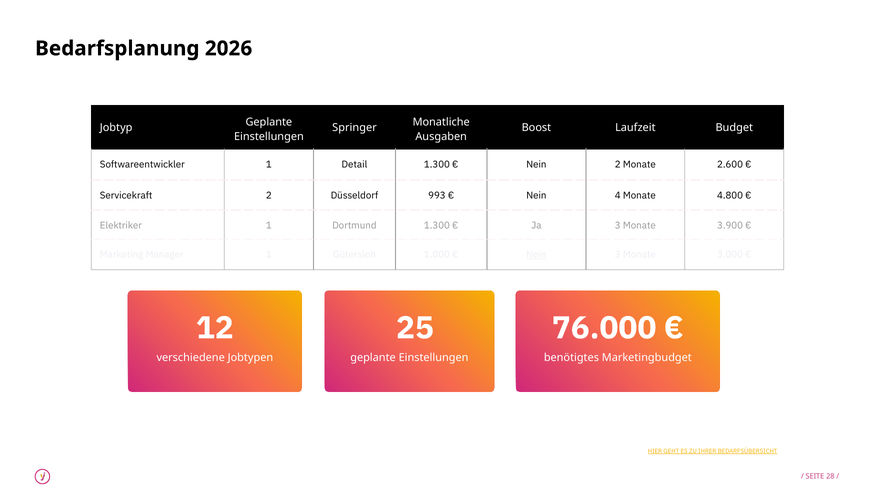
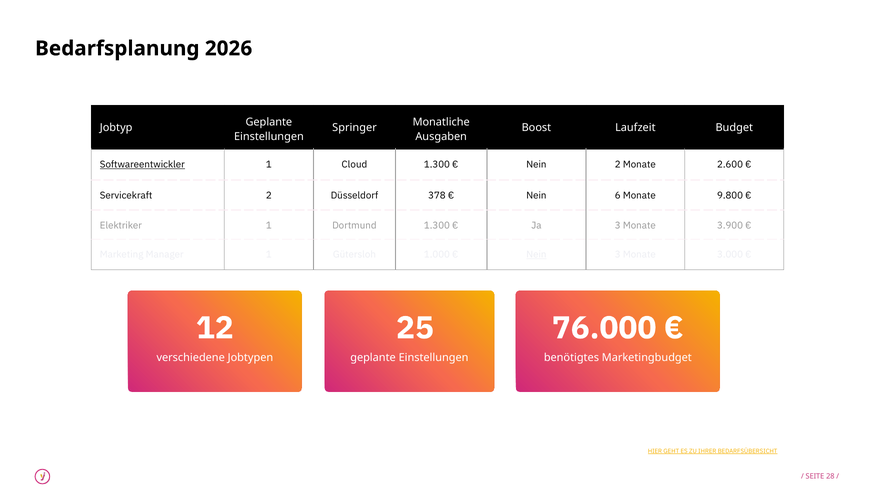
Softwareentwickler underline: none -> present
Detail: Detail -> Cloud
993: 993 -> 378
4: 4 -> 6
4.800: 4.800 -> 9.800
